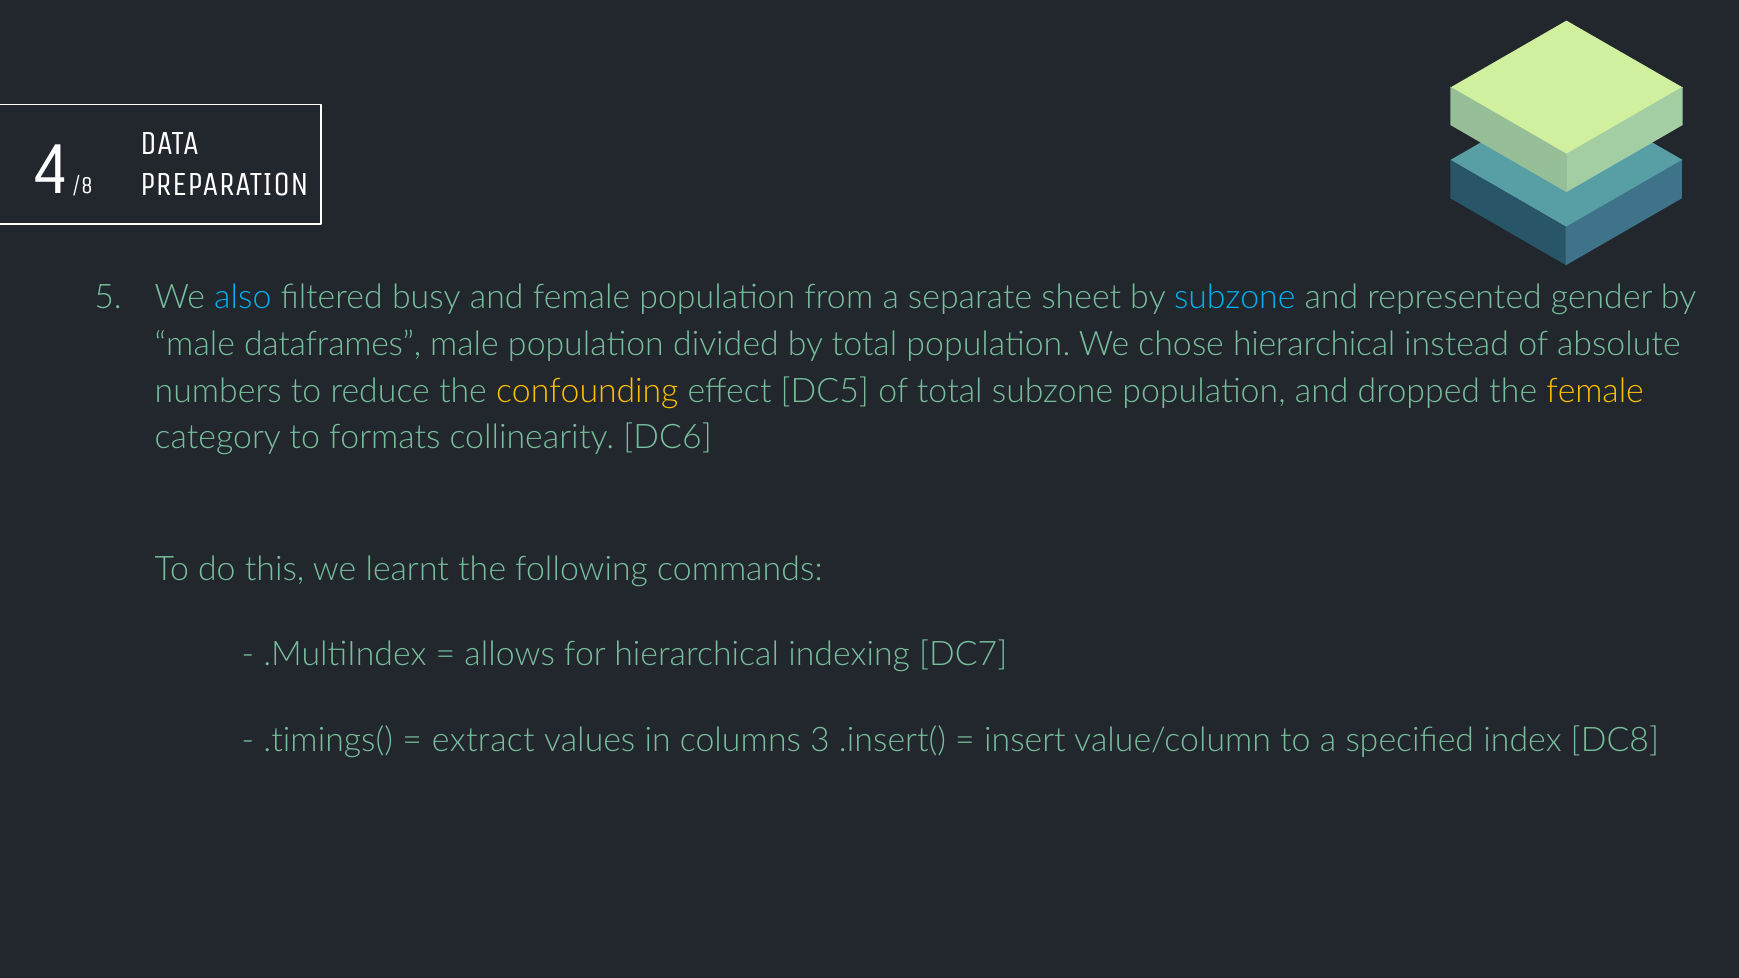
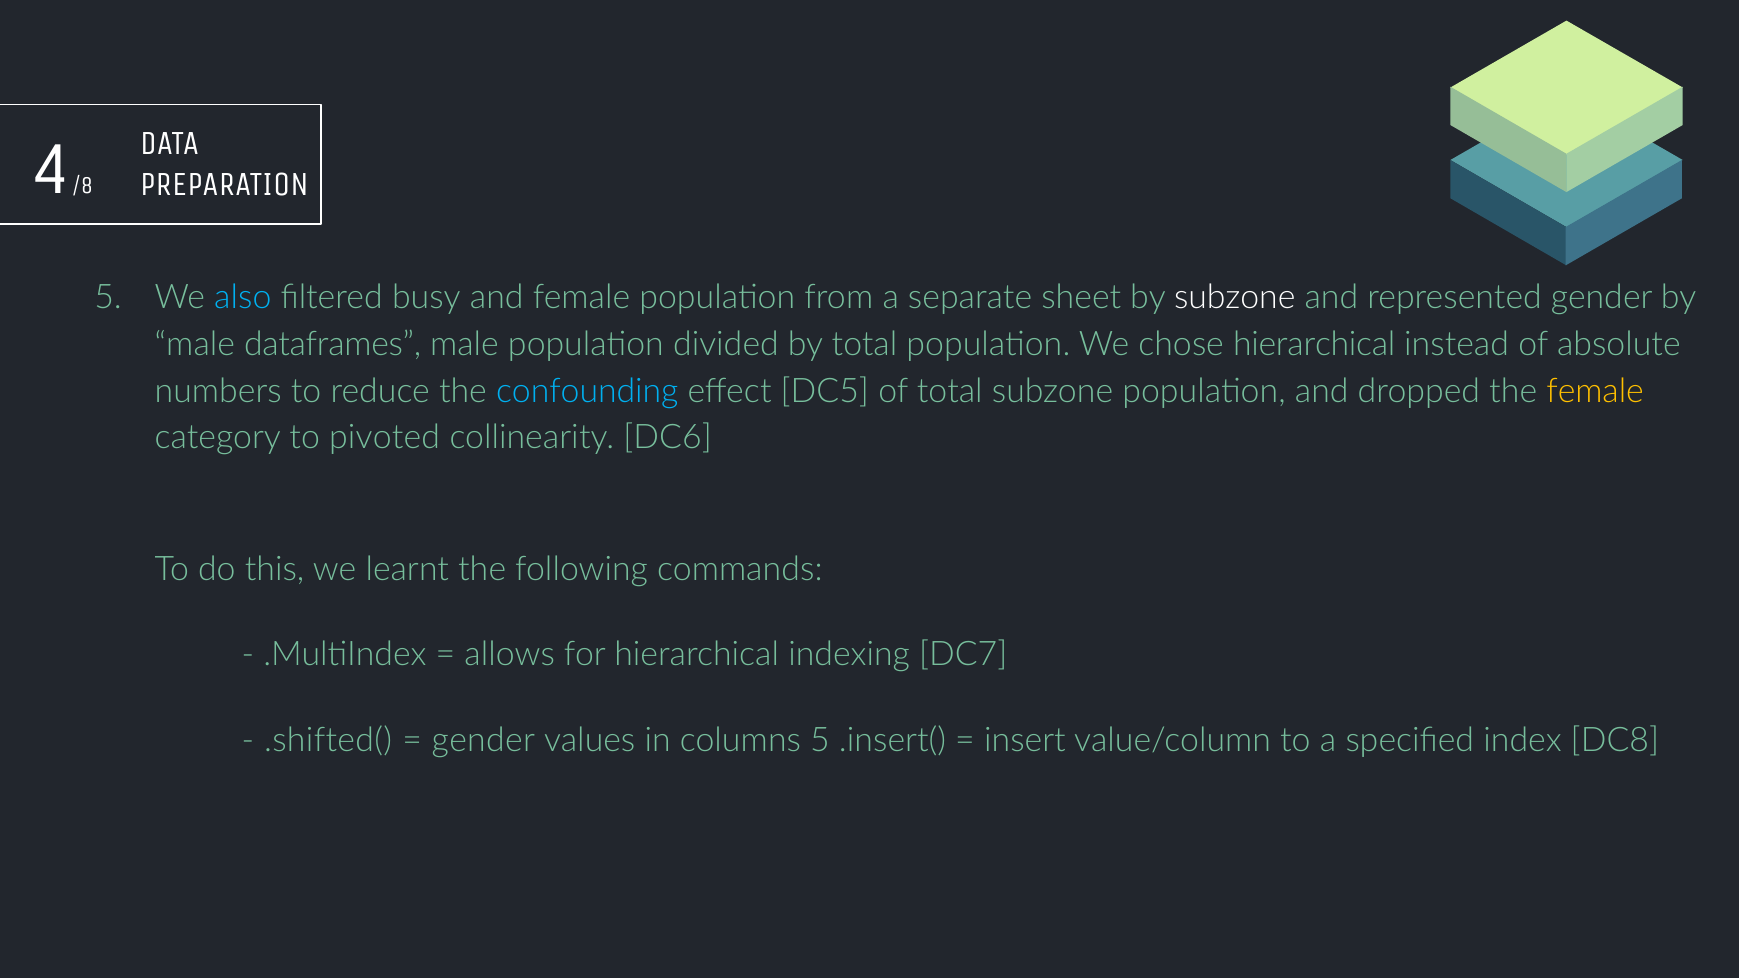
subzone at (1235, 298) colour: light blue -> white
confounding colour: yellow -> light blue
formats: formats -> pivoted
.timings(: .timings( -> .shifted(
extract at (483, 740): extract -> gender
columns 3: 3 -> 5
